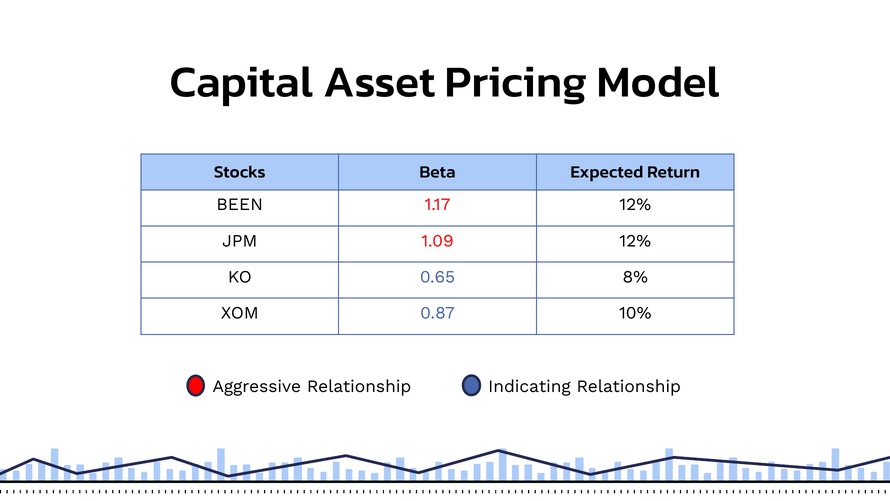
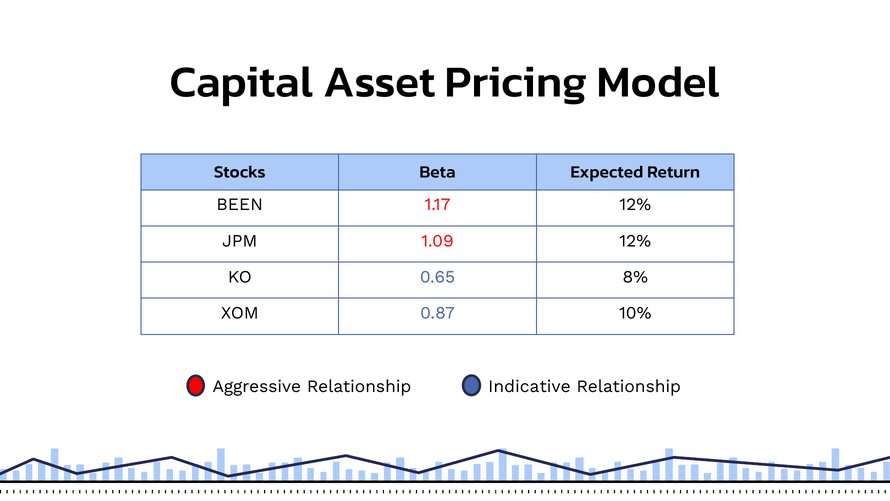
Indicating: Indicating -> Indicative
